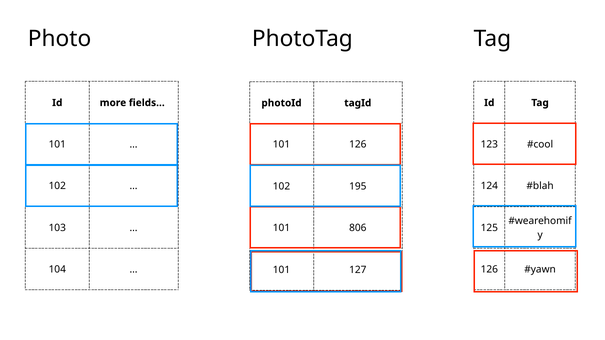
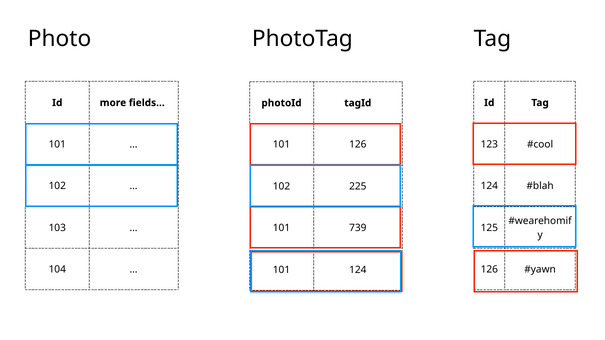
195: 195 -> 225
806: 806 -> 739
101 127: 127 -> 124
